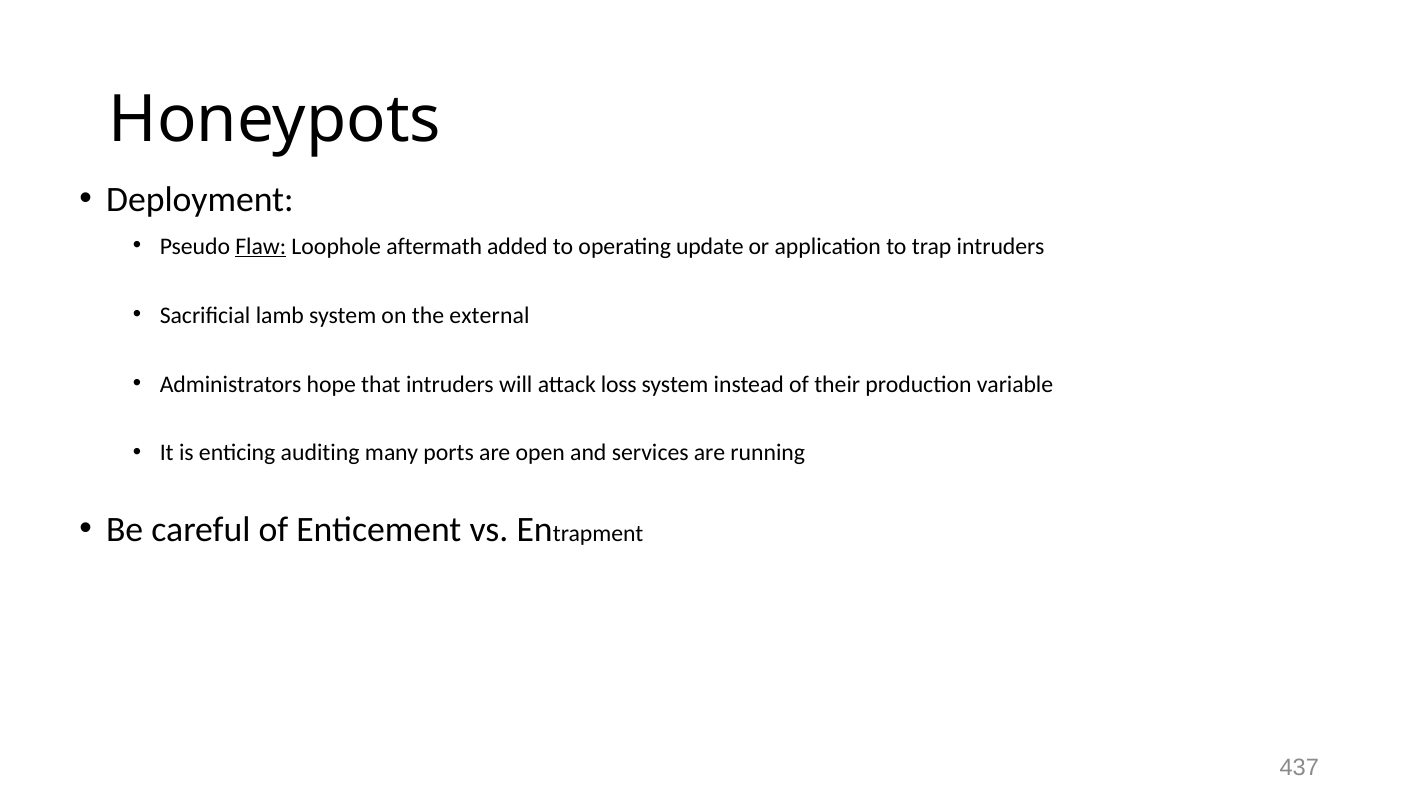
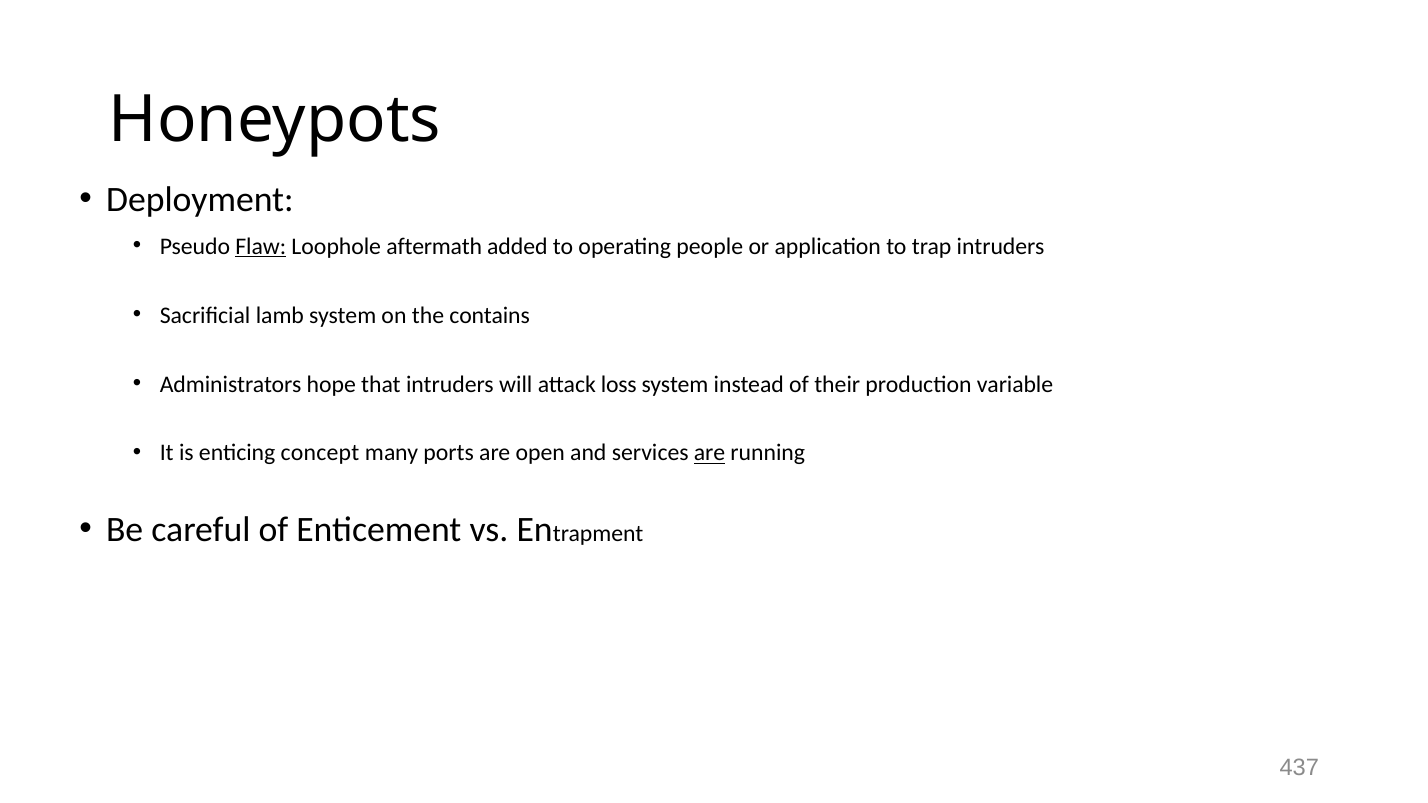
update: update -> people
external: external -> contains
auditing: auditing -> concept
are at (710, 453) underline: none -> present
